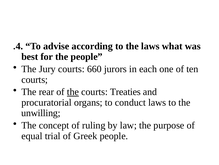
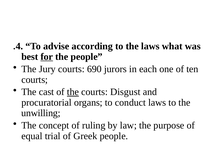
for underline: none -> present
660: 660 -> 690
rear: rear -> cast
Treaties: Treaties -> Disgust
